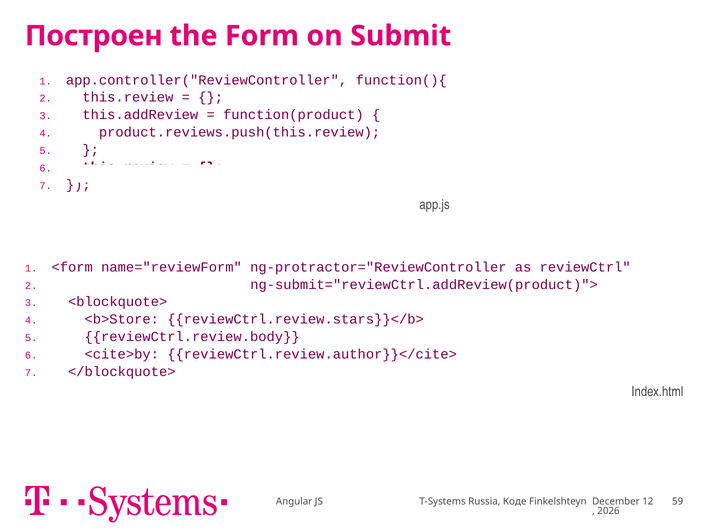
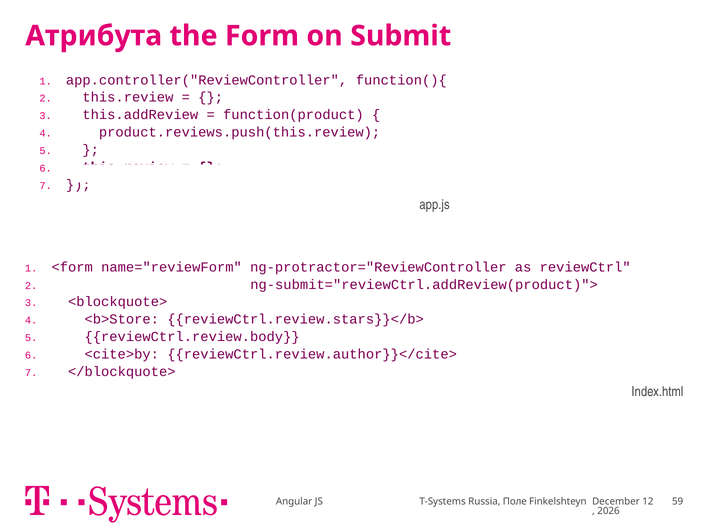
Построен: Построен -> Атрибута
Коде: Коде -> Поле
